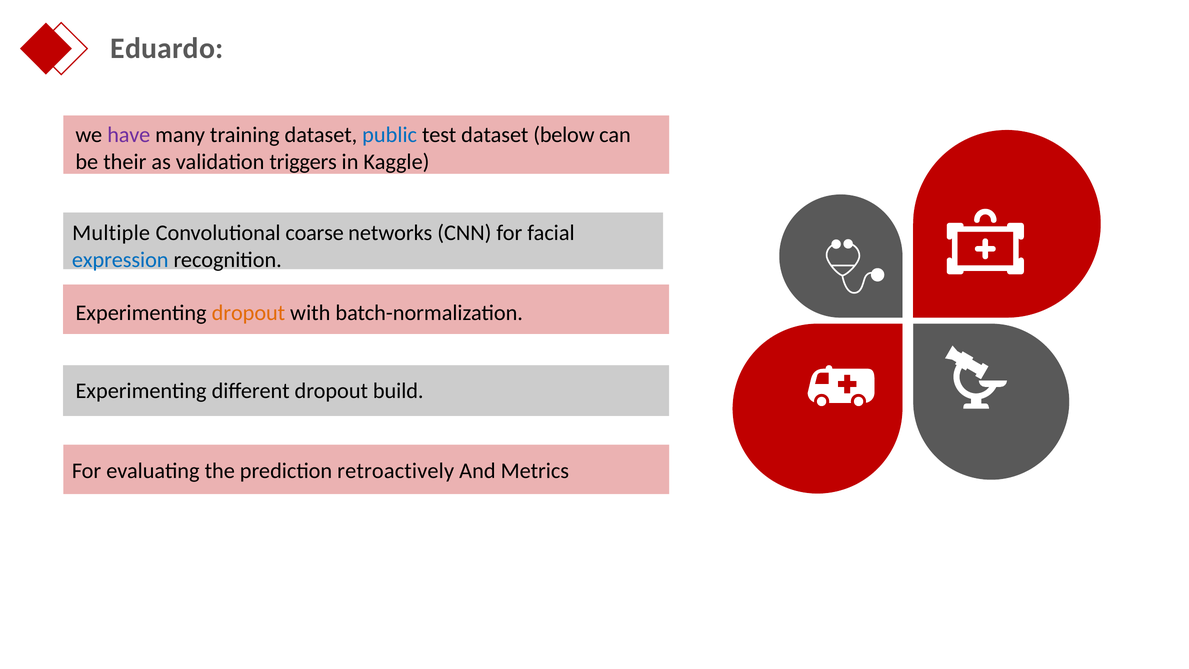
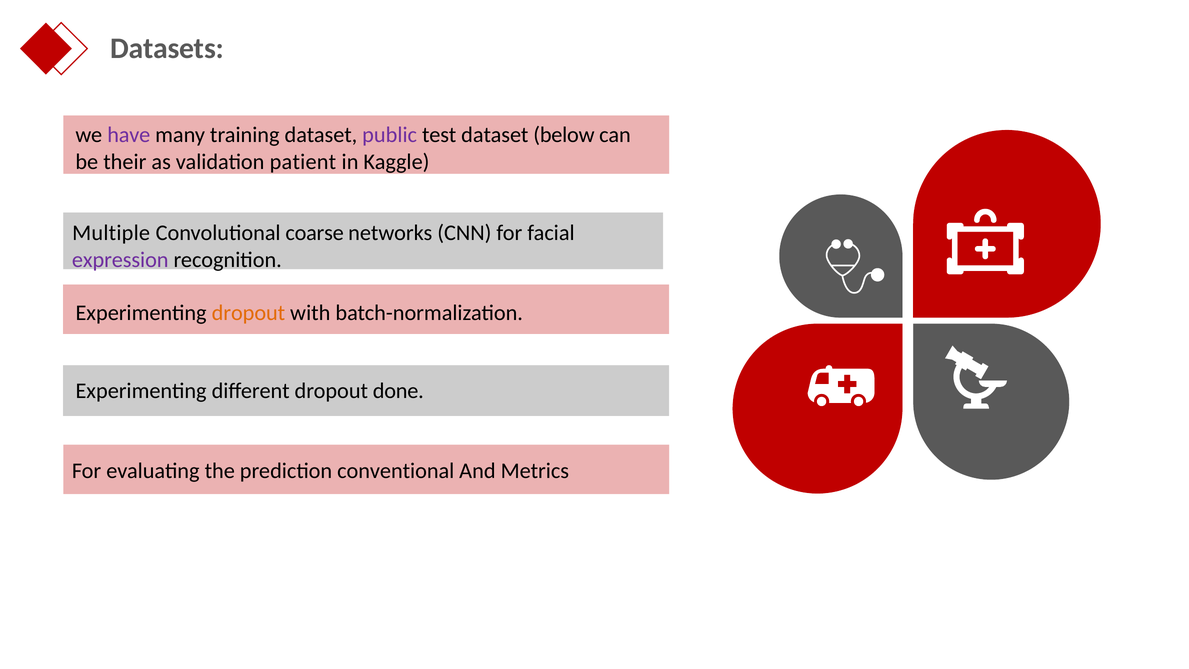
Eduardo: Eduardo -> Datasets
public colour: blue -> purple
triggers: triggers -> patient
expression colour: blue -> purple
build: build -> done
retroactively: retroactively -> conventional
